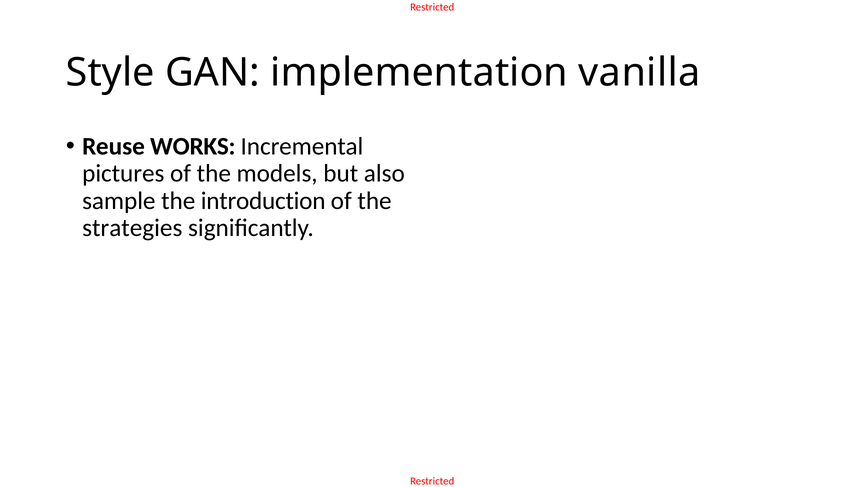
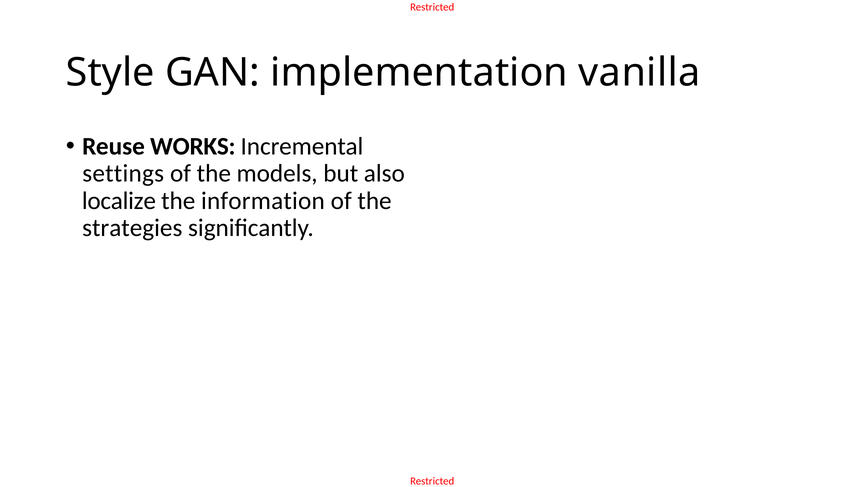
pictures: pictures -> settings
sample: sample -> localize
introduction: introduction -> information
